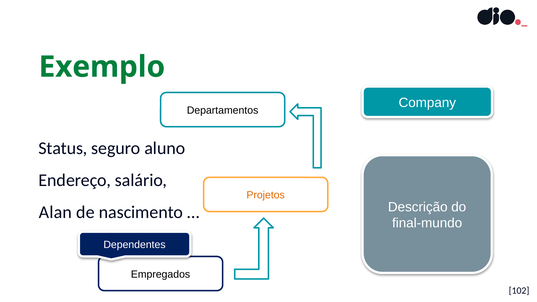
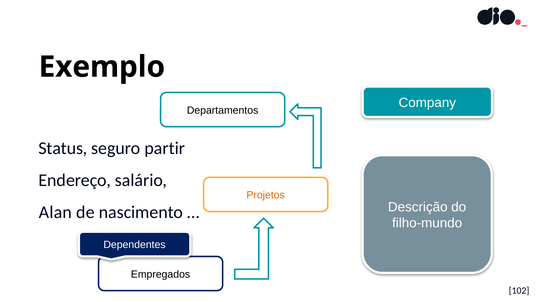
Exemplo colour: green -> black
aluno: aluno -> partir
final-mundo: final-mundo -> filho-mundo
